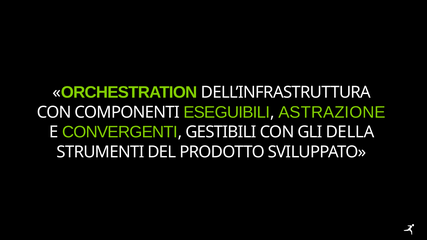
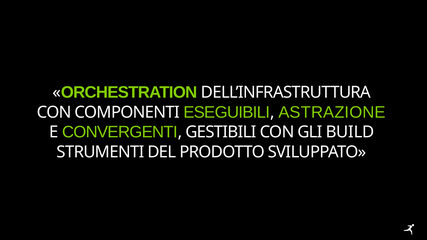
DELLA: DELLA -> BUILD
